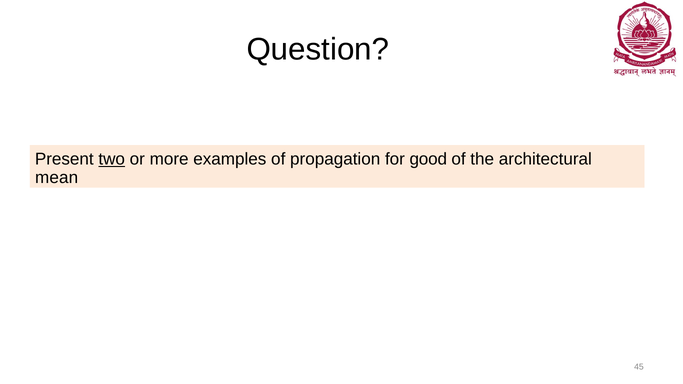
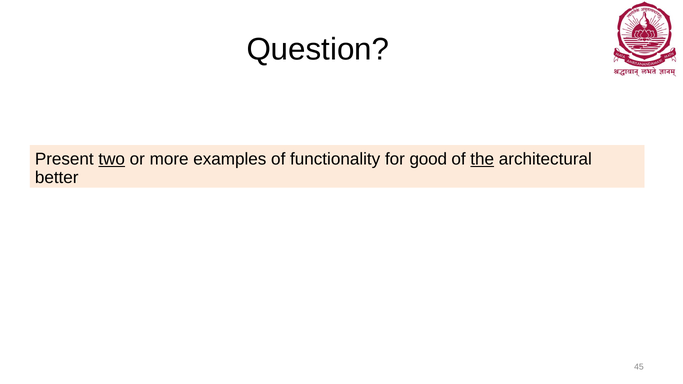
propagation: propagation -> functionality
the underline: none -> present
mean: mean -> better
